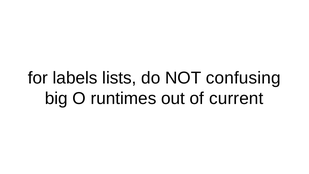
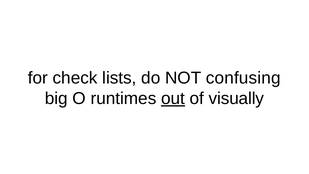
labels: labels -> check
out underline: none -> present
current: current -> visually
